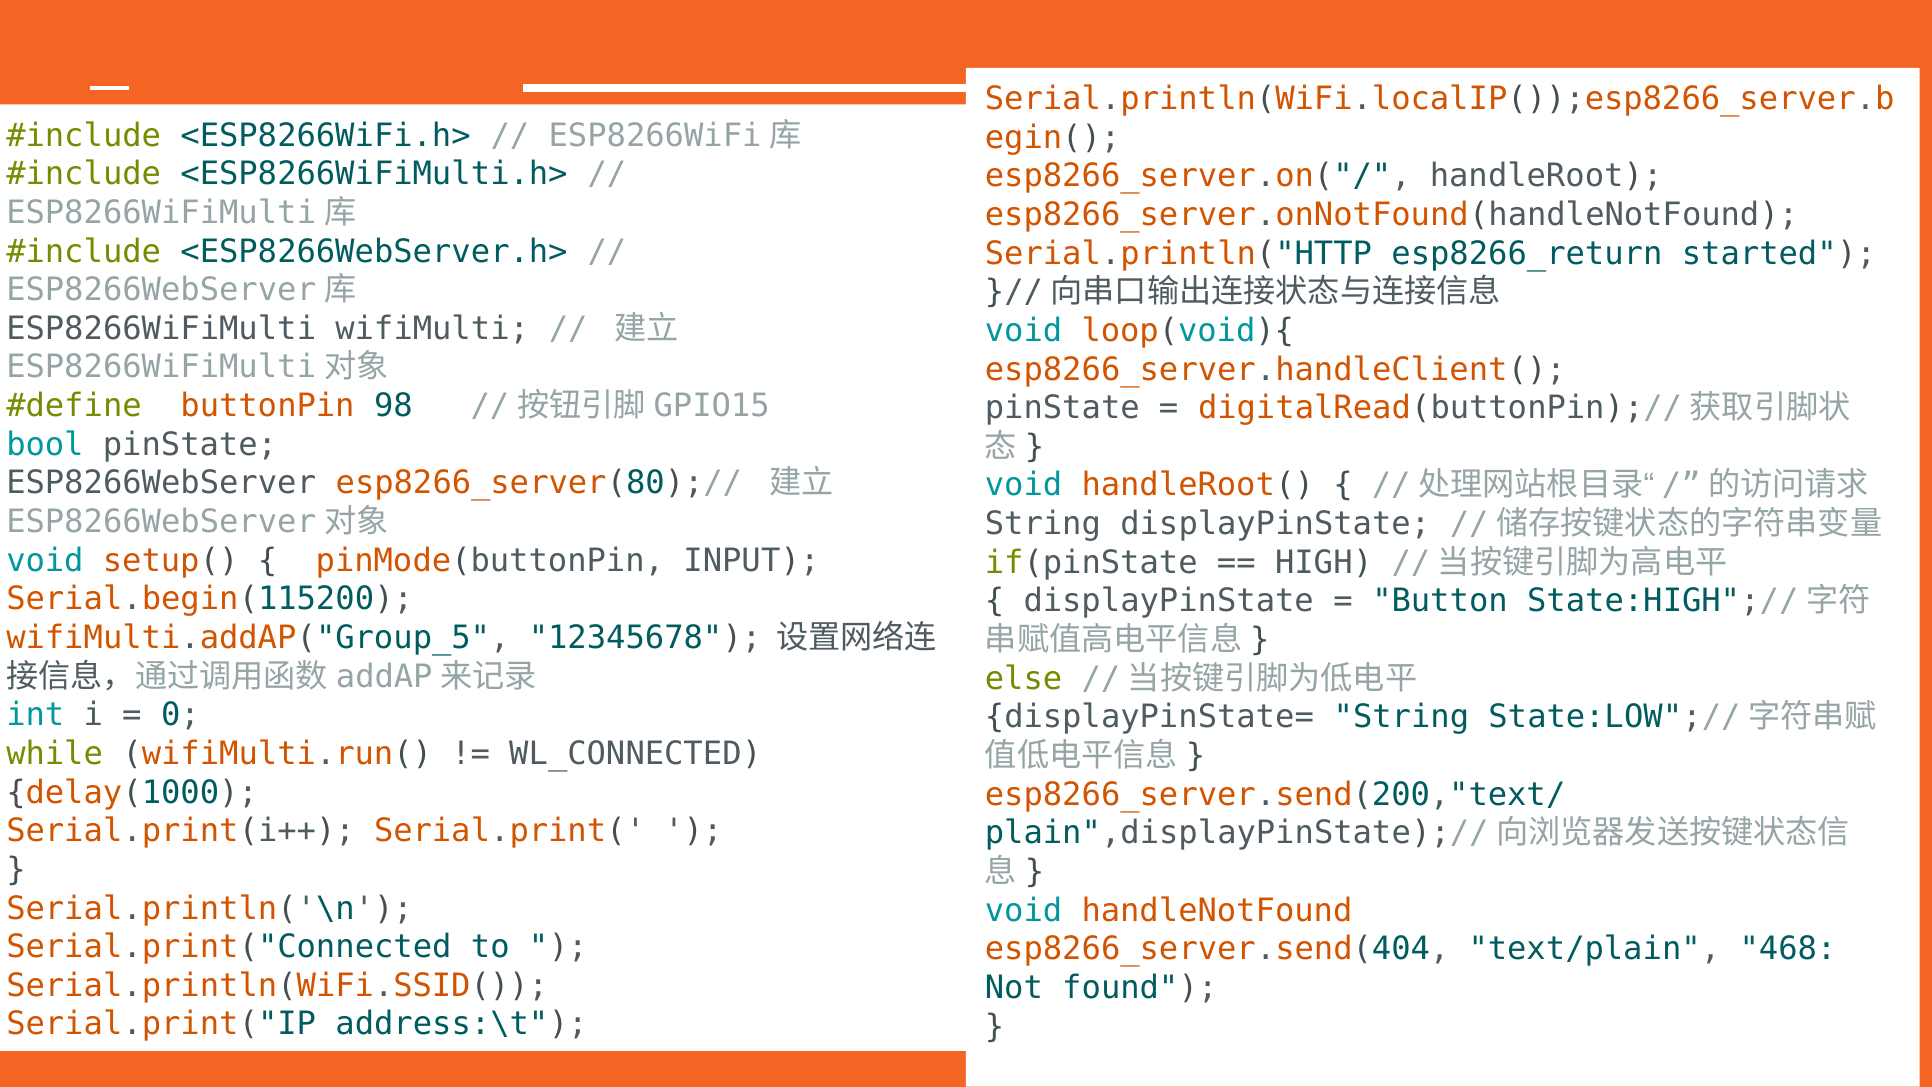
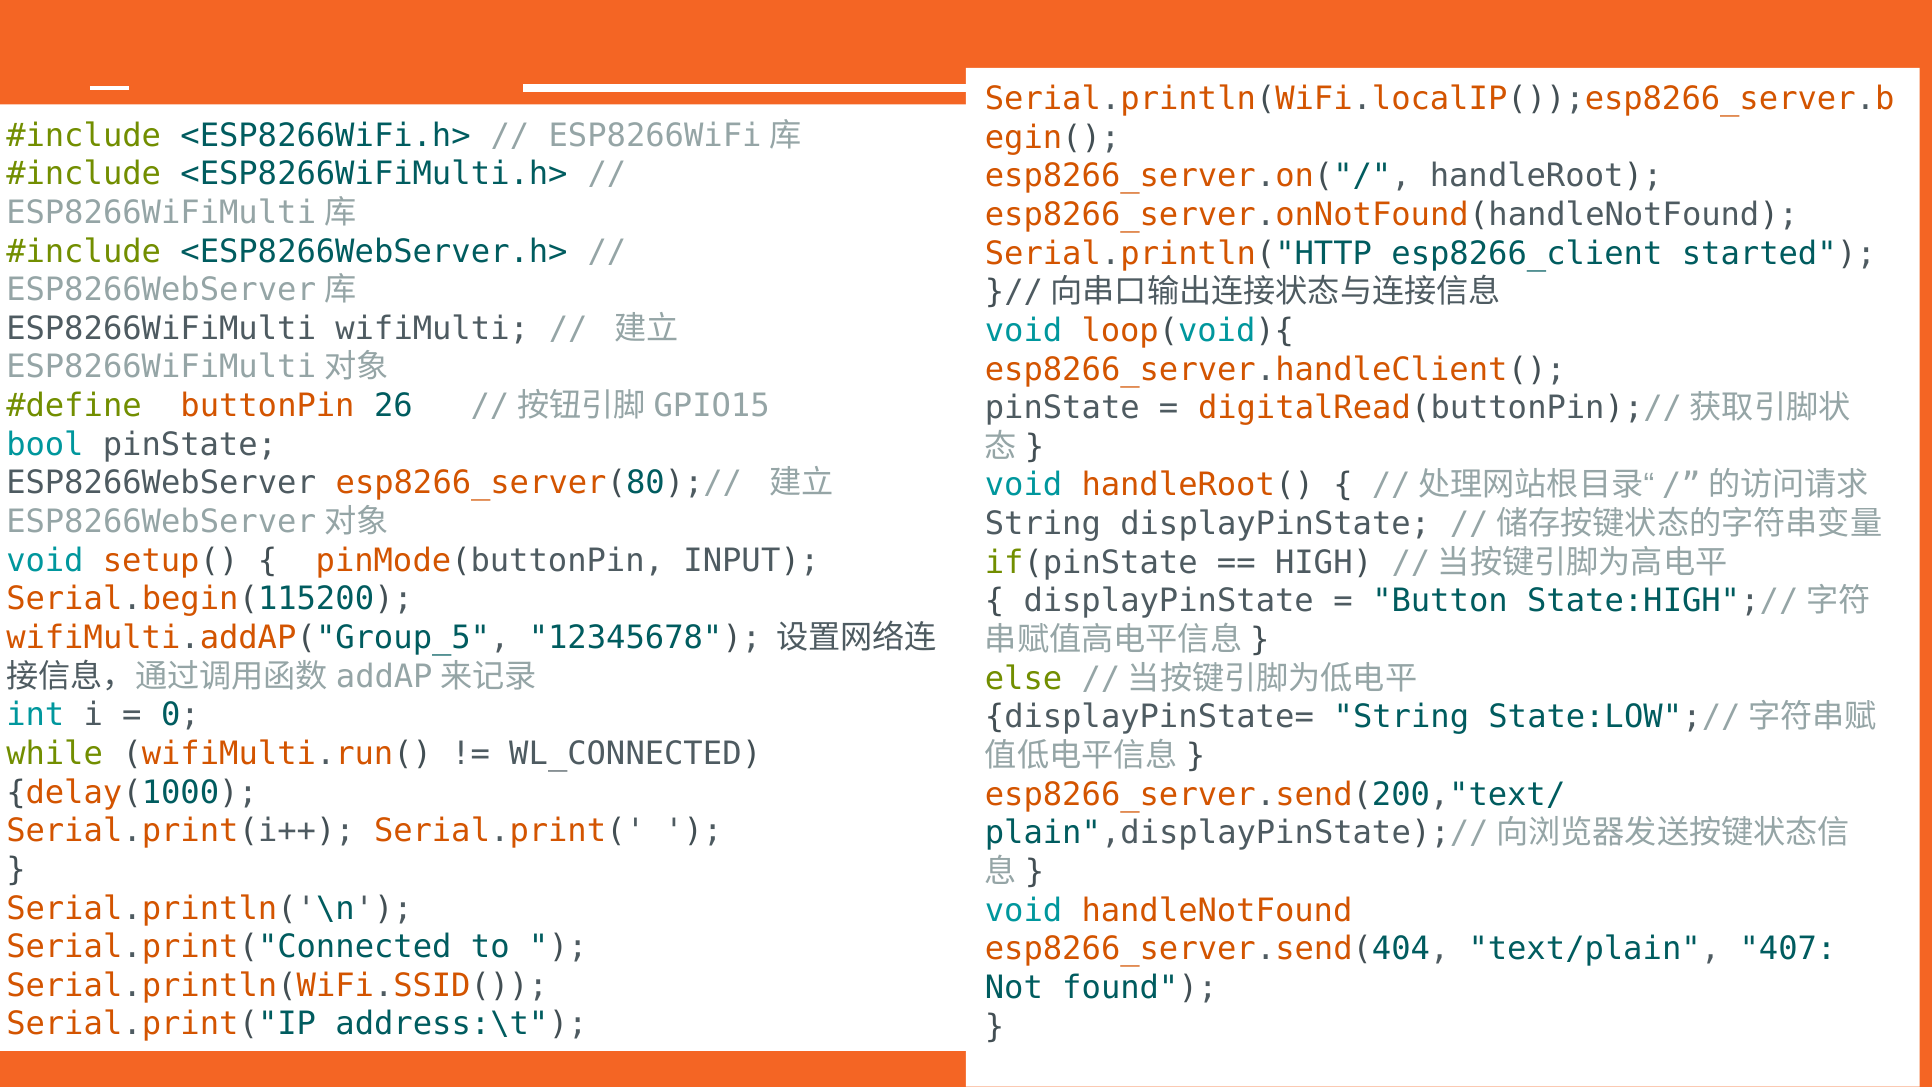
esp8266_return: esp8266_return -> esp8266_client
98: 98 -> 26
468: 468 -> 407
